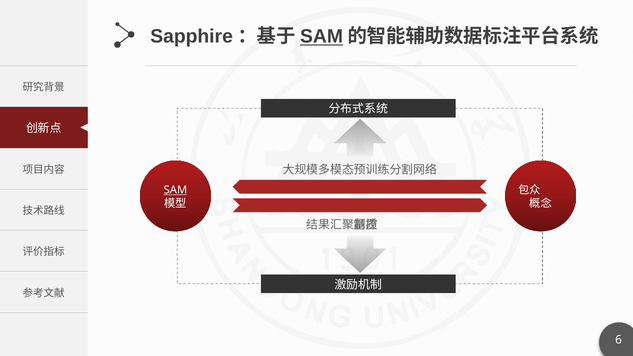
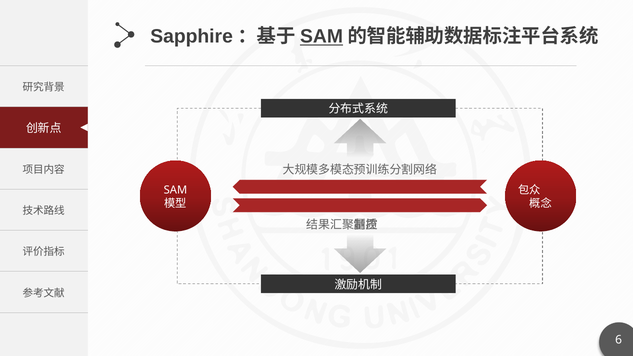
SAM at (175, 190) underline: present -> none
